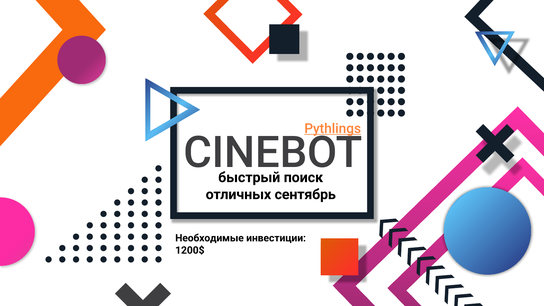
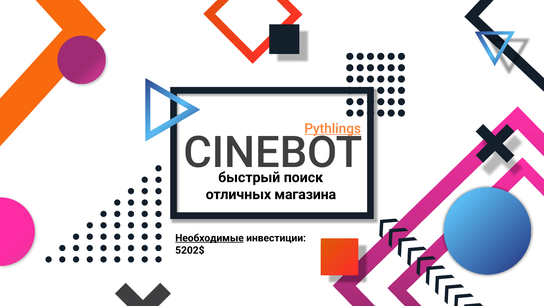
сентябрь: сентябрь -> магазина
Необходимые underline: none -> present
1200$: 1200$ -> 5202$
